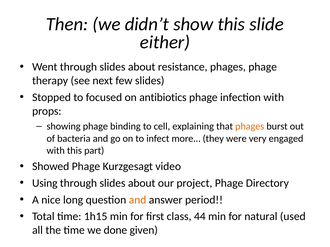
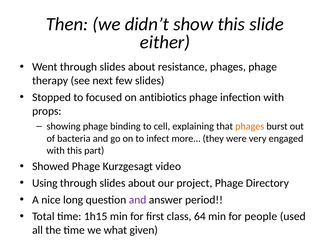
and at (138, 200) colour: orange -> purple
44: 44 -> 64
natural: natural -> people
done: done -> what
